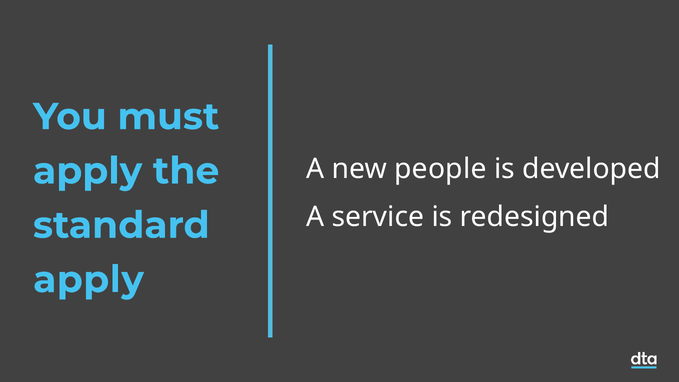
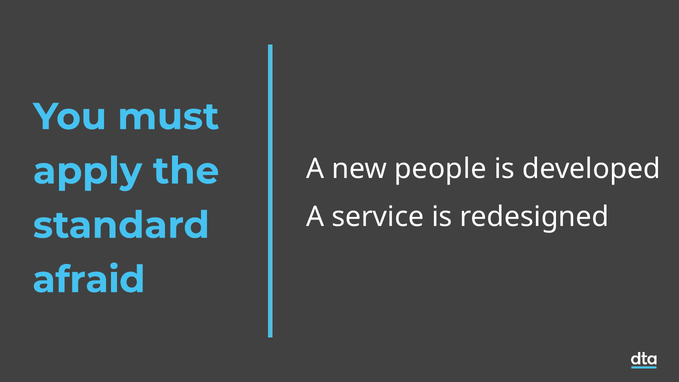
apply at (89, 280): apply -> afraid
